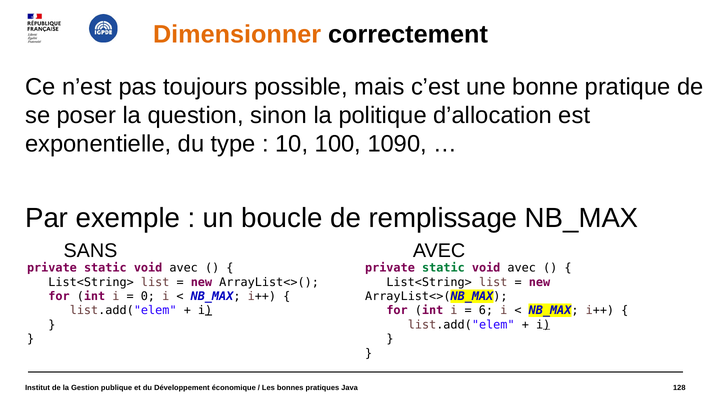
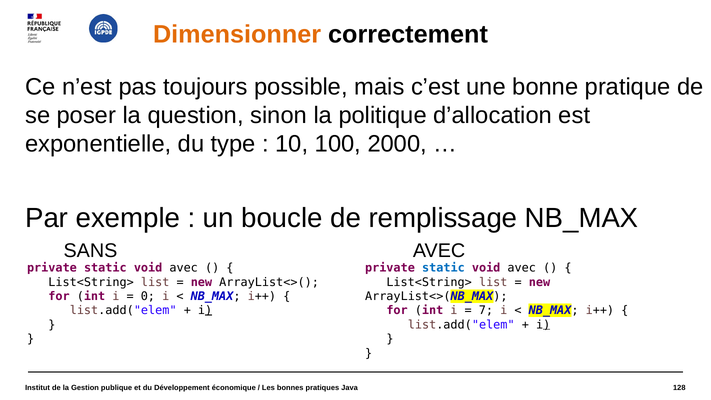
1090: 1090 -> 2000
static at (443, 268) colour: green -> blue
6: 6 -> 7
